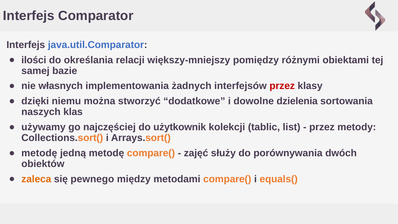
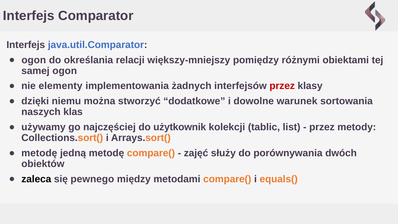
ilości at (34, 60): ilości -> ogon
samej bazie: bazie -> ogon
własnych: własnych -> elementy
dzielenia: dzielenia -> warunek
zaleca colour: orange -> black
